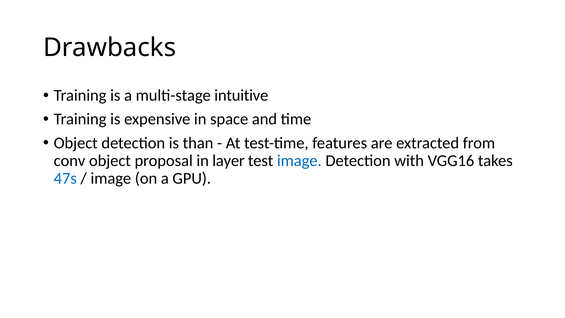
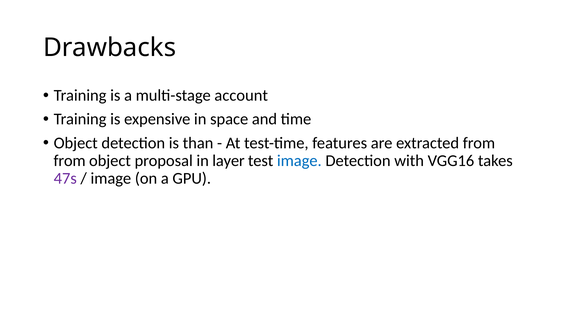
intuitive: intuitive -> account
conv at (70, 161): conv -> from
47s colour: blue -> purple
